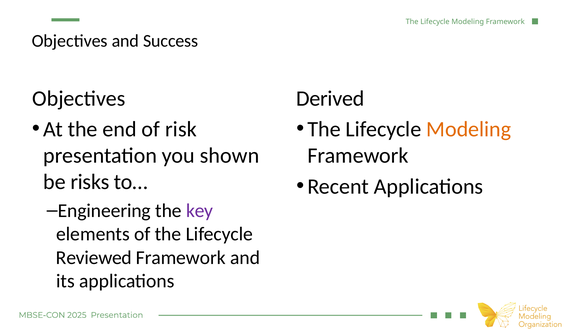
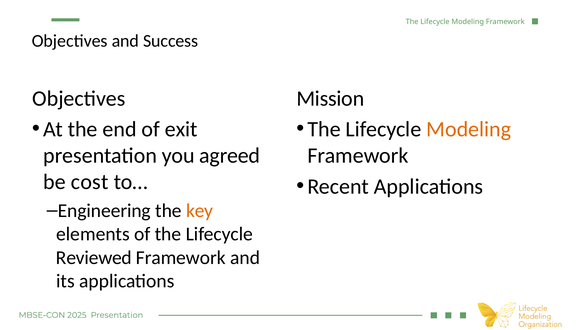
Derived: Derived -> Mission
risk: risk -> exit
shown: shown -> agreed
risks: risks -> cost
key colour: purple -> orange
